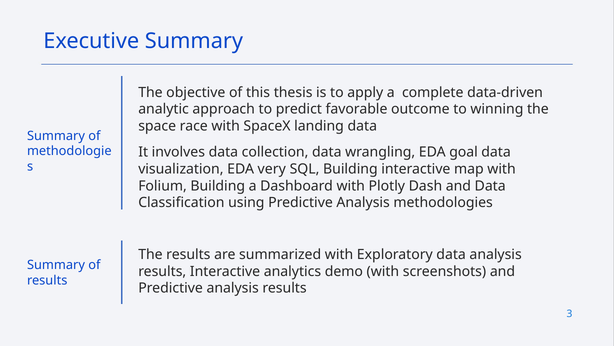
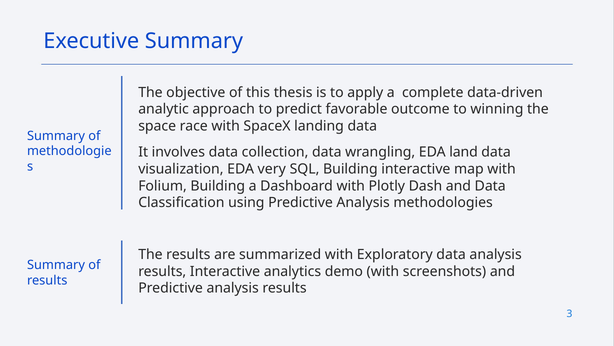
goal: goal -> land
